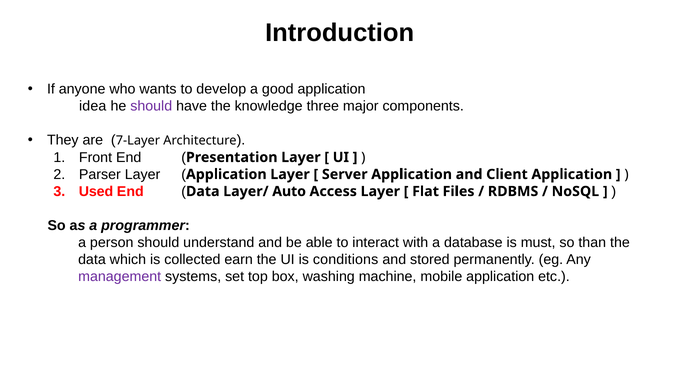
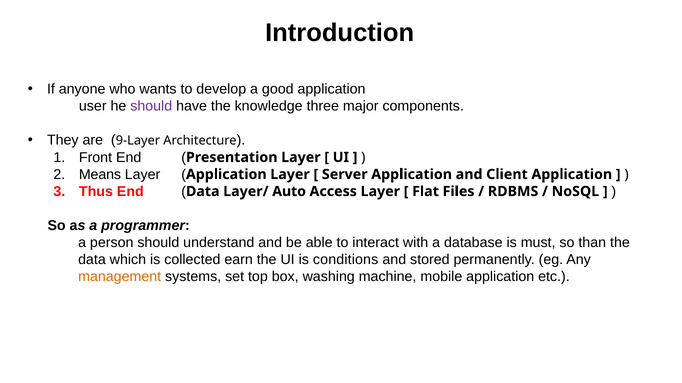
idea: idea -> user
7-Layer: 7-Layer -> 9-Layer
Parser: Parser -> Means
Used: Used -> Thus
management colour: purple -> orange
